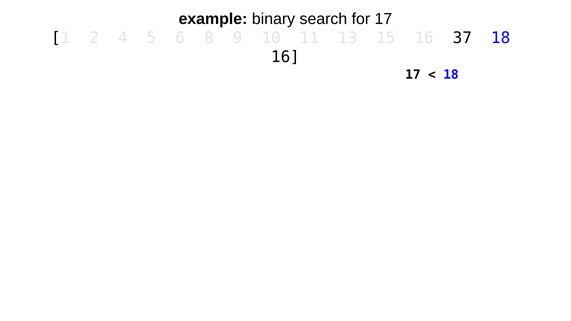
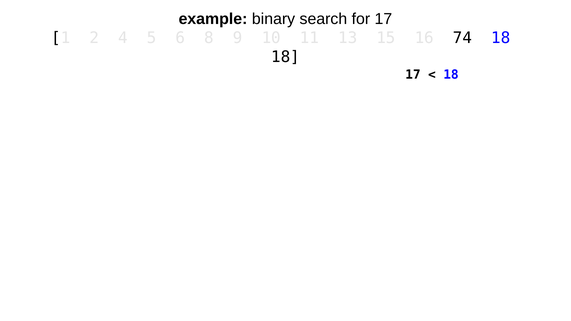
37: 37 -> 74
16 at (286, 57): 16 -> 18
